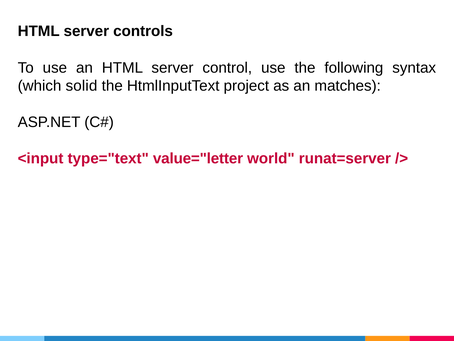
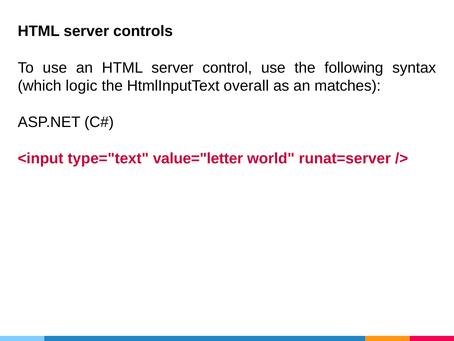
solid: solid -> logic
project: project -> overall
